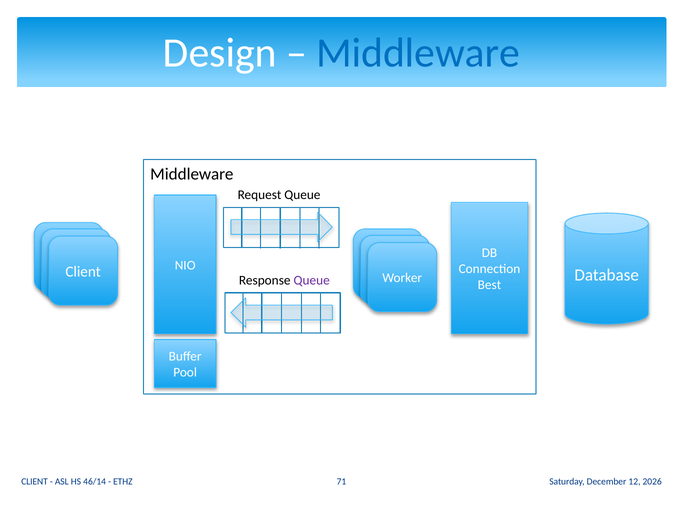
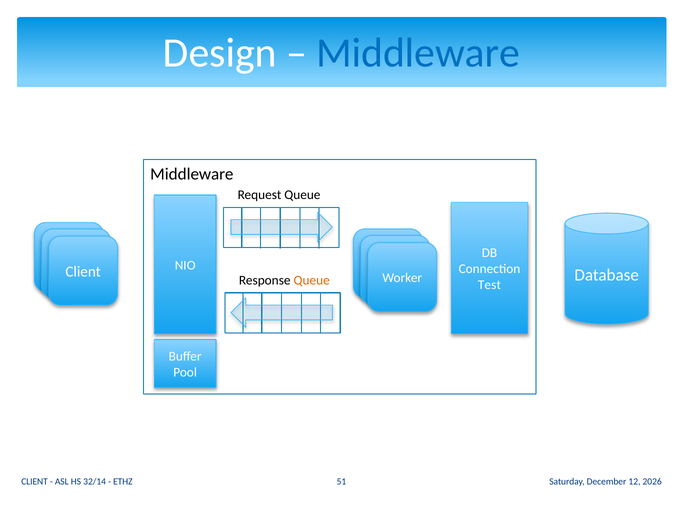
Queue at (312, 280) colour: purple -> orange
Best: Best -> Test
46/14: 46/14 -> 32/14
71: 71 -> 51
